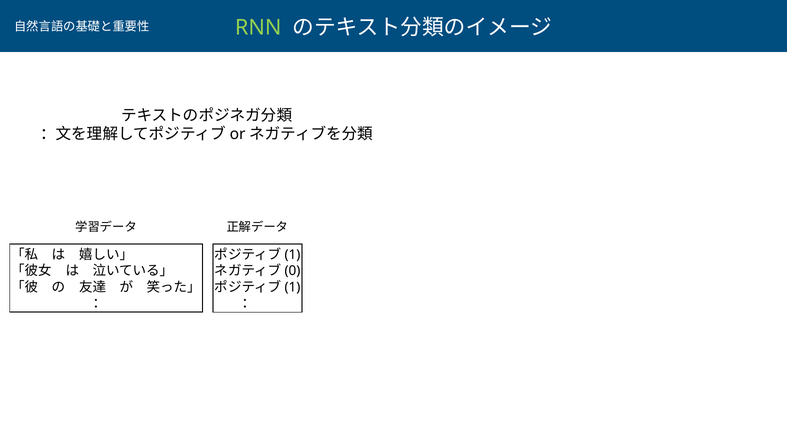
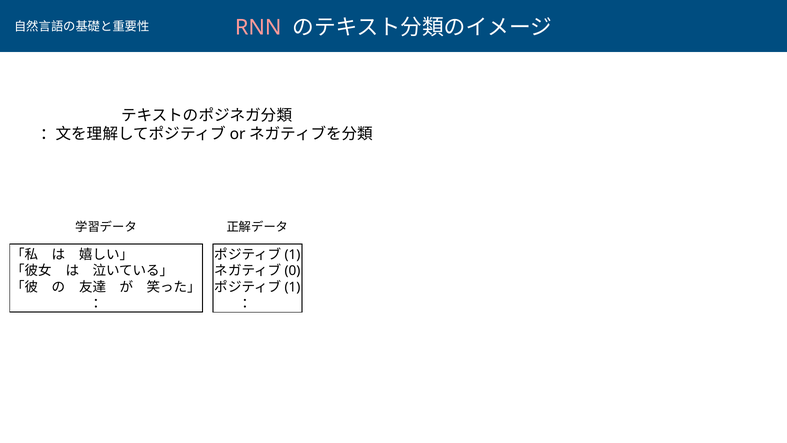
RNN colour: light green -> pink
